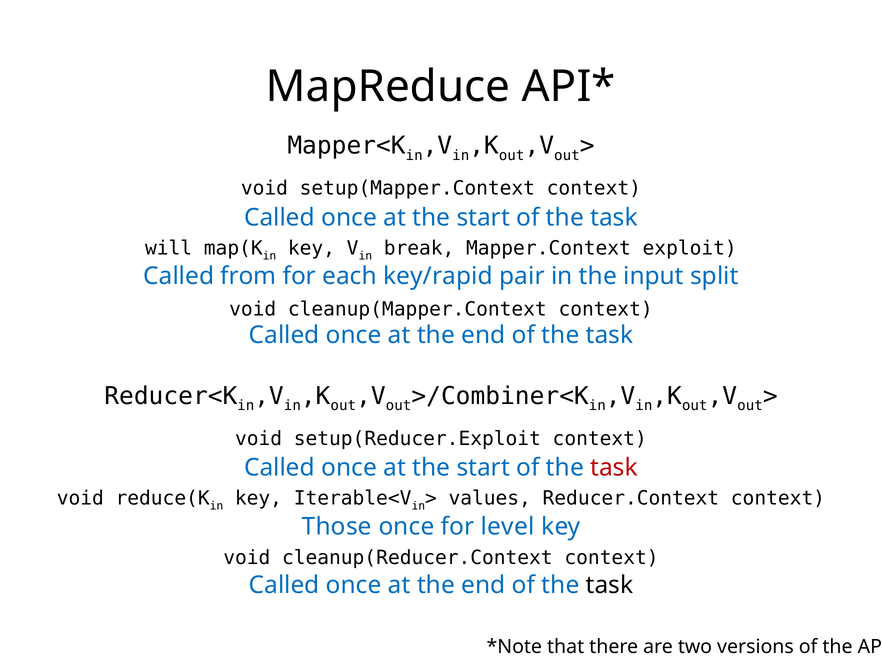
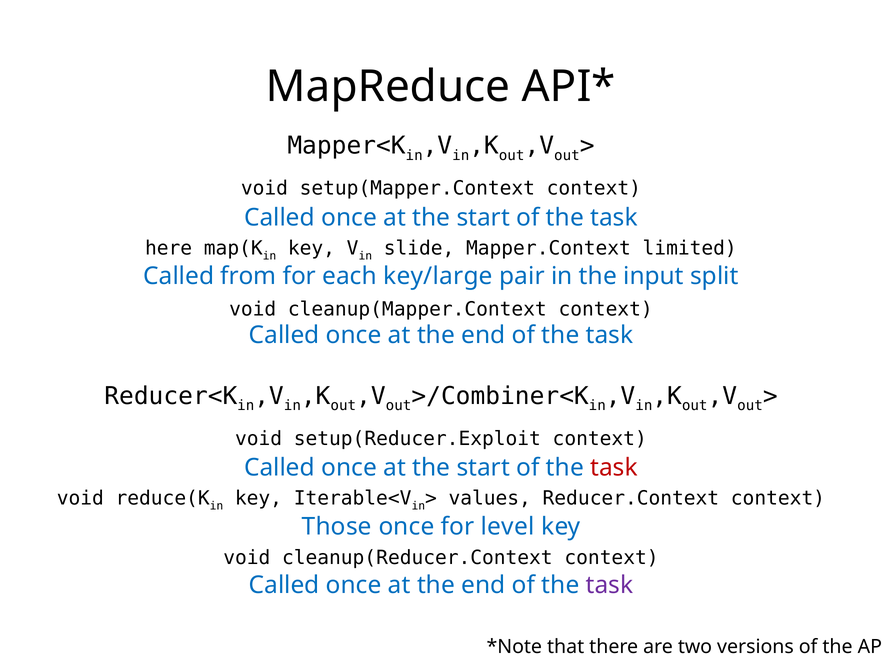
will: will -> here
break: break -> slide
exploit: exploit -> limited
key/rapid: key/rapid -> key/large
task at (609, 585) colour: black -> purple
